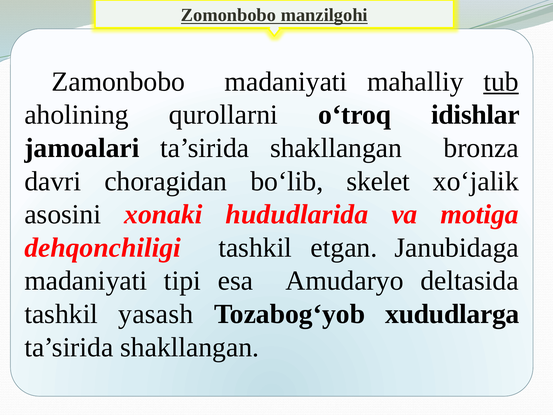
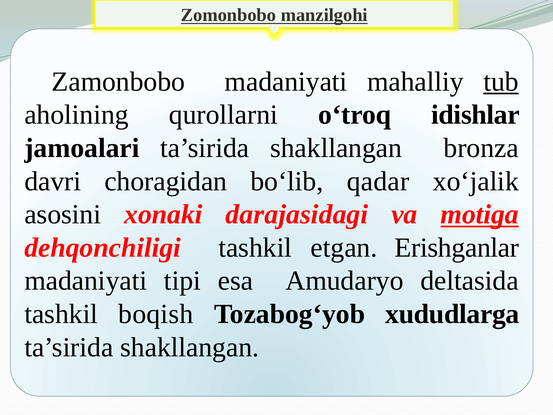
skelet: skelet -> qadar
hududlarida: hududlarida -> darajasidagi
motiga underline: none -> present
Janubidaga: Janubidaga -> Erishganlar
yasash: yasash -> boqish
